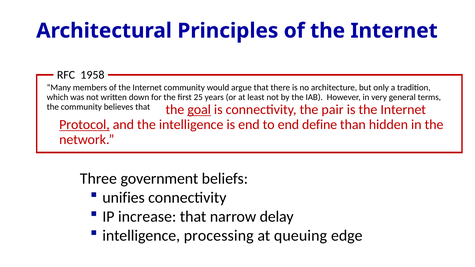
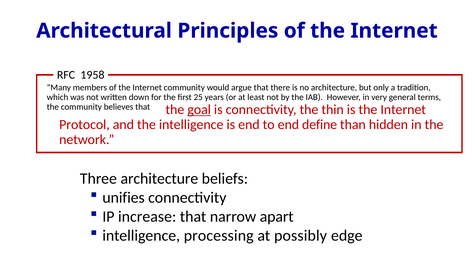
pair: pair -> thin
Protocol underline: present -> none
Three government: government -> architecture
delay: delay -> apart
queuing: queuing -> possibly
